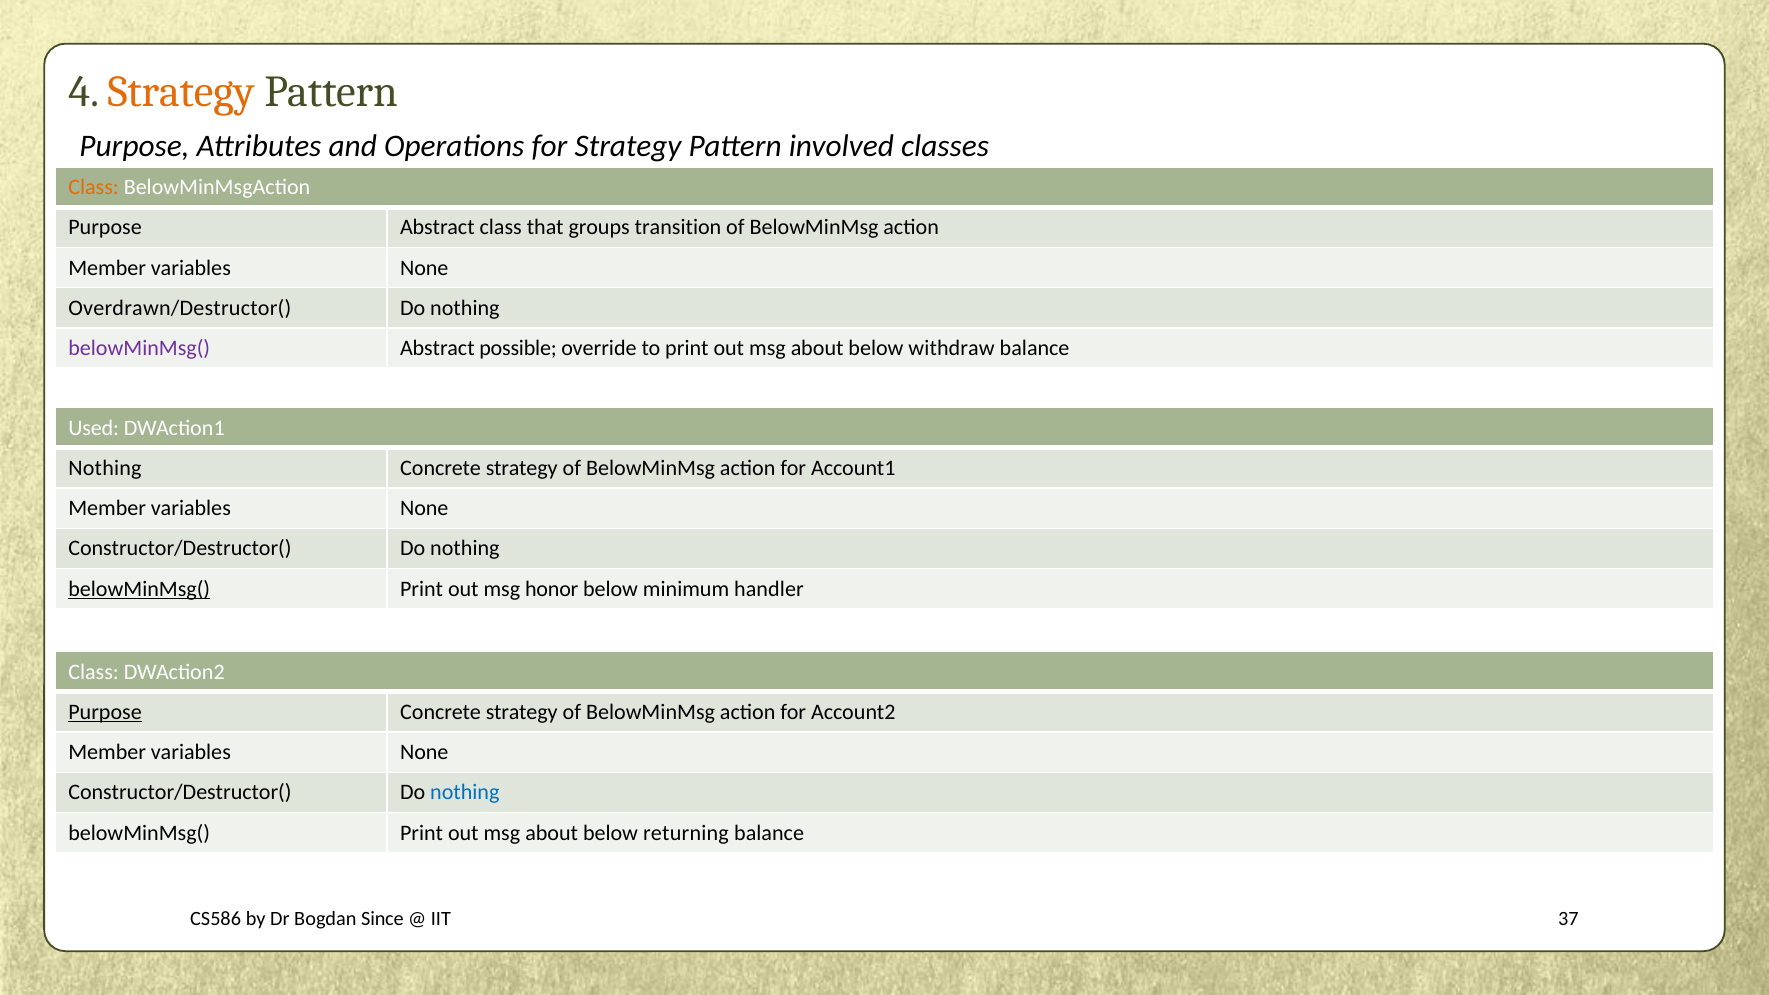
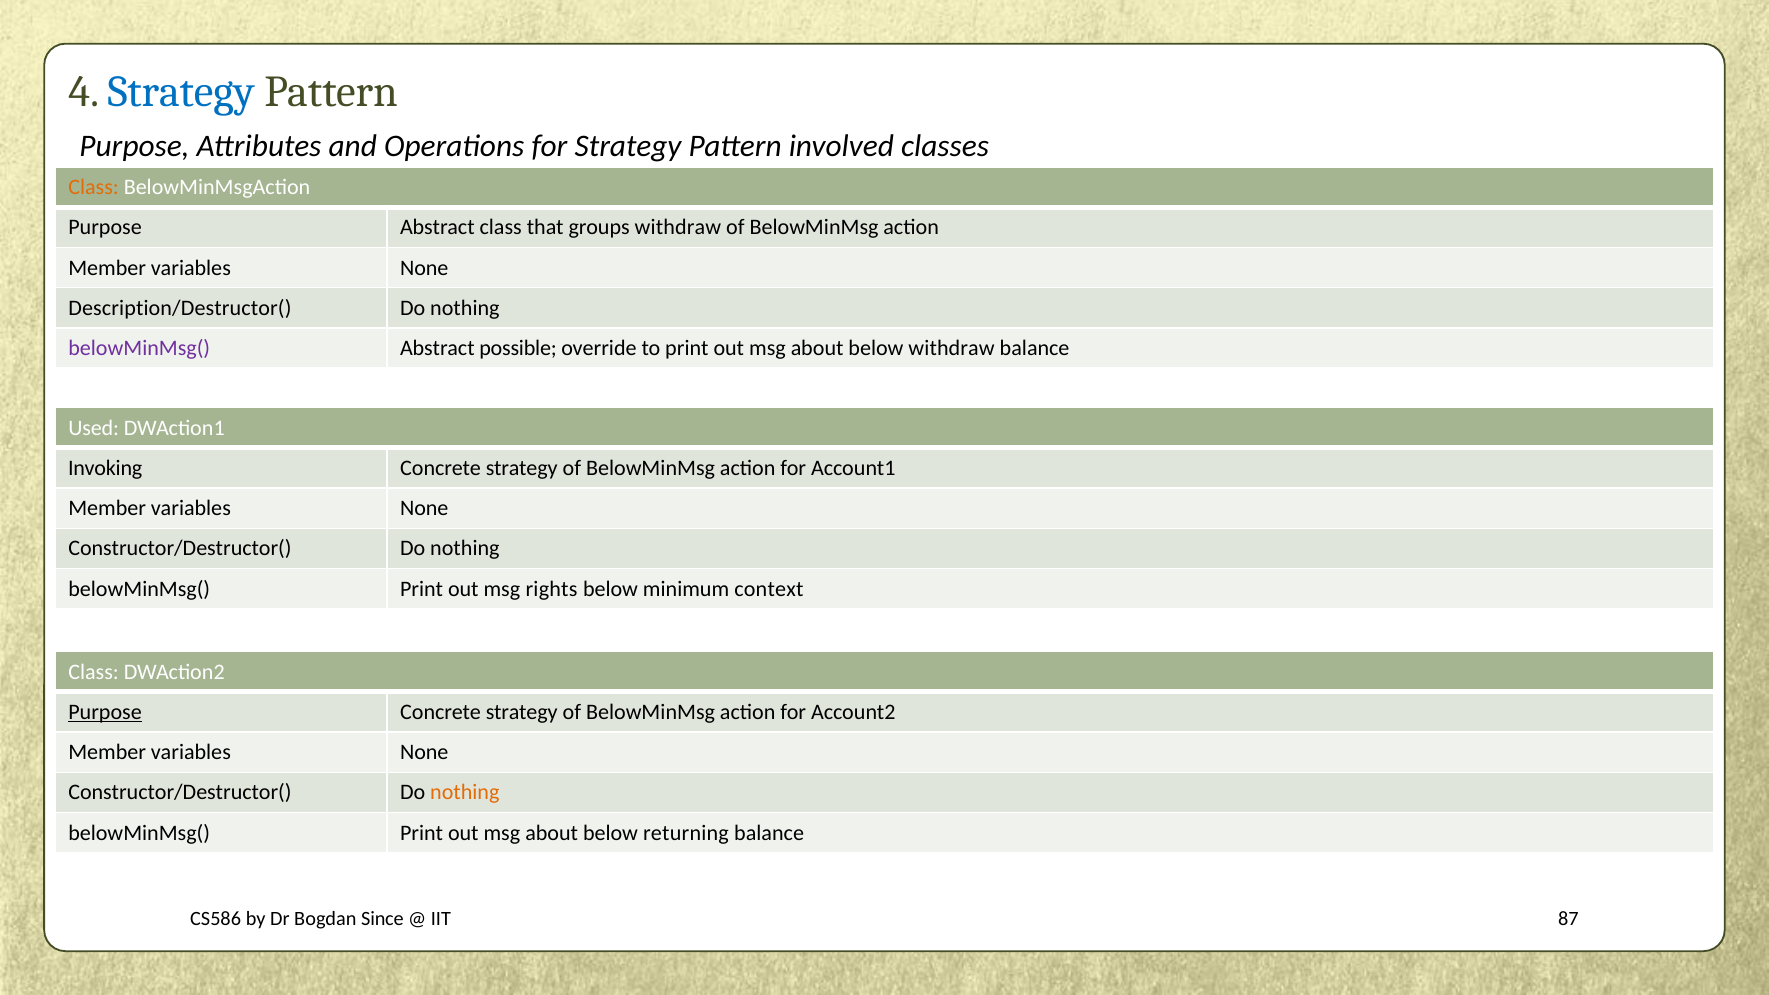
Strategy at (181, 92) colour: orange -> blue
groups transition: transition -> withdraw
Overdrawn/Destructor(: Overdrawn/Destructor( -> Description/Destructor(
Nothing at (105, 468): Nothing -> Invoking
belowMinMsg( at (139, 589) underline: present -> none
honor: honor -> rights
handler: handler -> context
nothing at (465, 793) colour: blue -> orange
37: 37 -> 87
